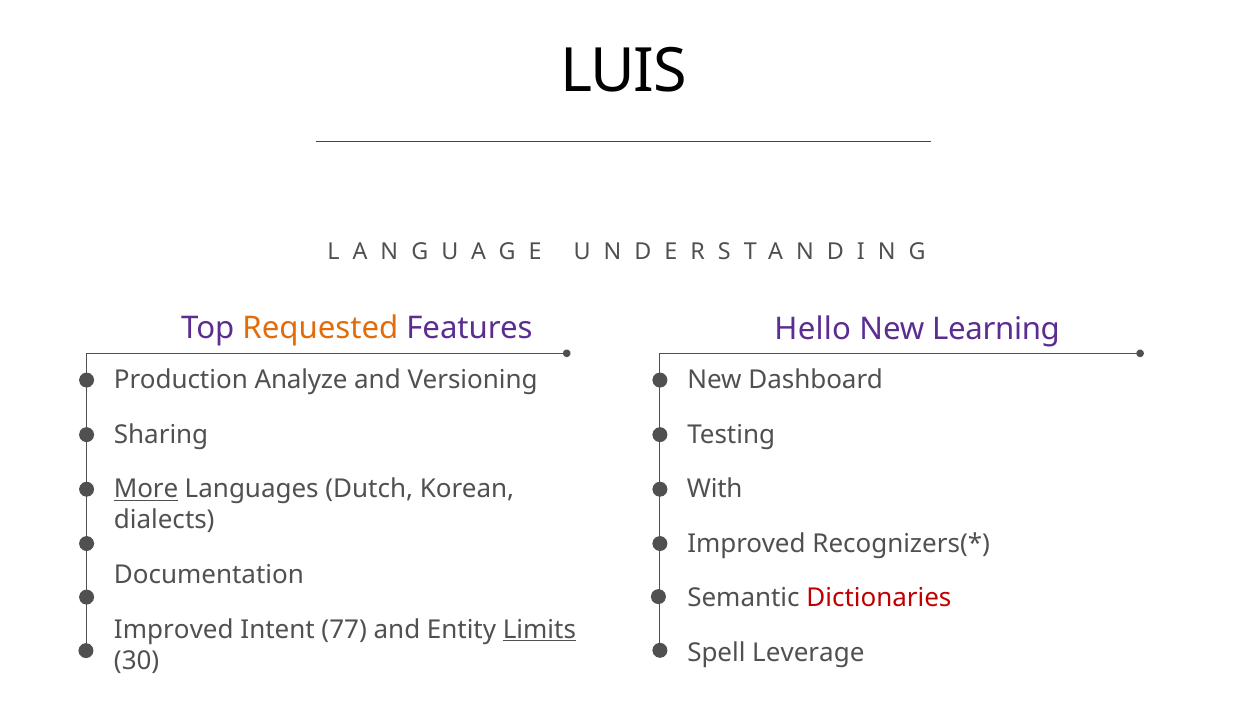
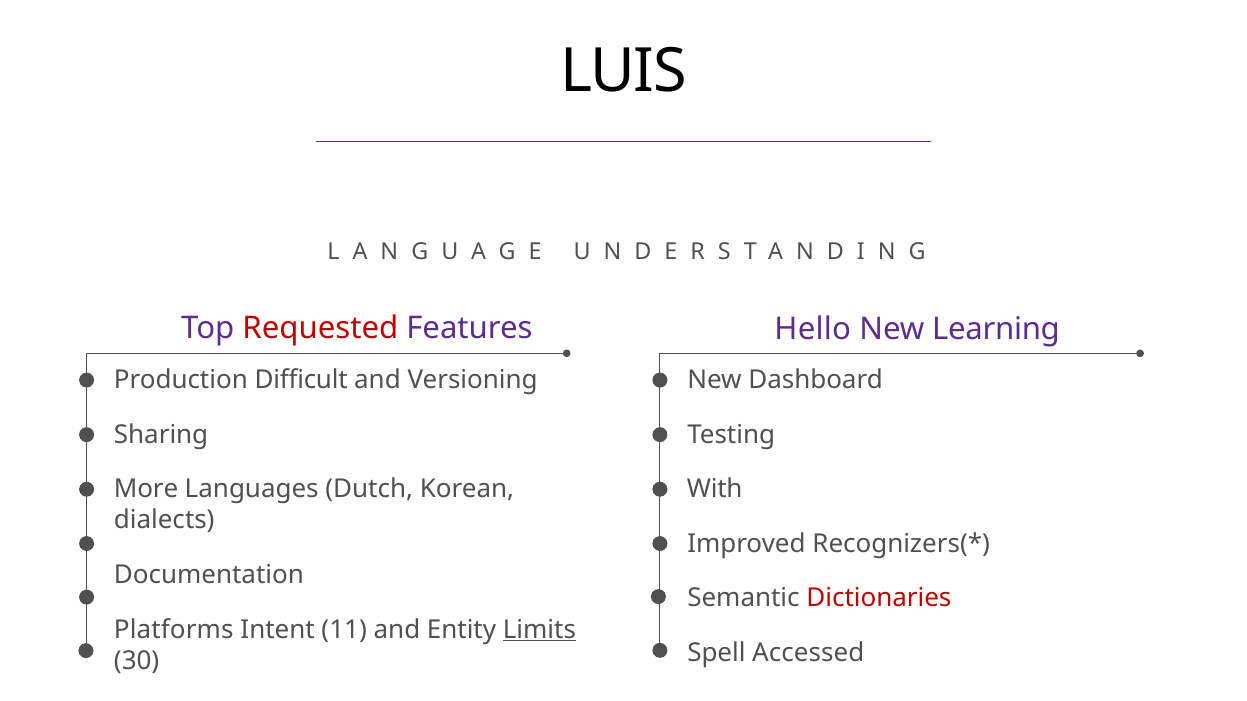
Requested colour: orange -> red
Analyze: Analyze -> Difficult
More underline: present -> none
Improved at (174, 630): Improved -> Platforms
77: 77 -> 11
Leverage: Leverage -> Accessed
